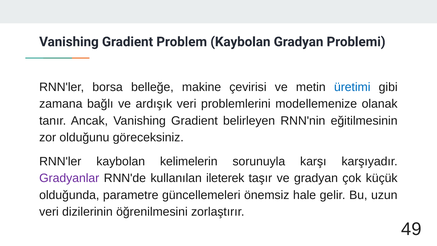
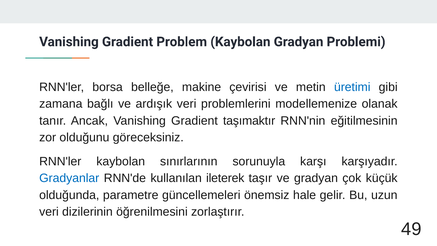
belirleyen: belirleyen -> taşımaktır
kelimelerin: kelimelerin -> sınırlarının
Gradyanlar colour: purple -> blue
